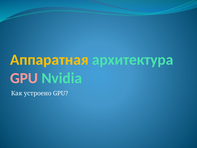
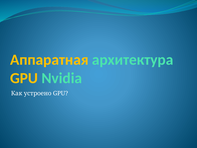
GPU at (24, 78) colour: pink -> yellow
